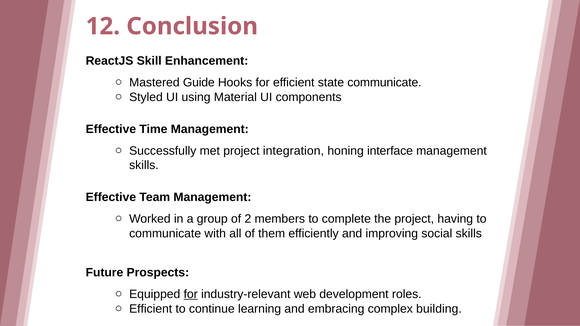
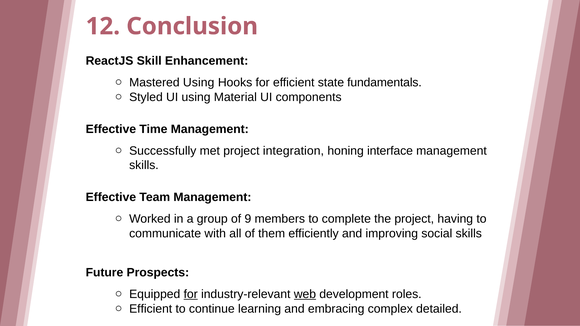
Mastered Guide: Guide -> Using
state communicate: communicate -> fundamentals
2: 2 -> 9
web underline: none -> present
building: building -> detailed
